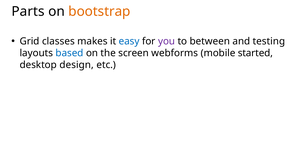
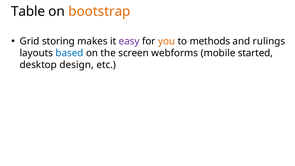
Parts: Parts -> Table
classes: classes -> storing
easy colour: blue -> purple
you colour: purple -> orange
between: between -> methods
testing: testing -> rulings
